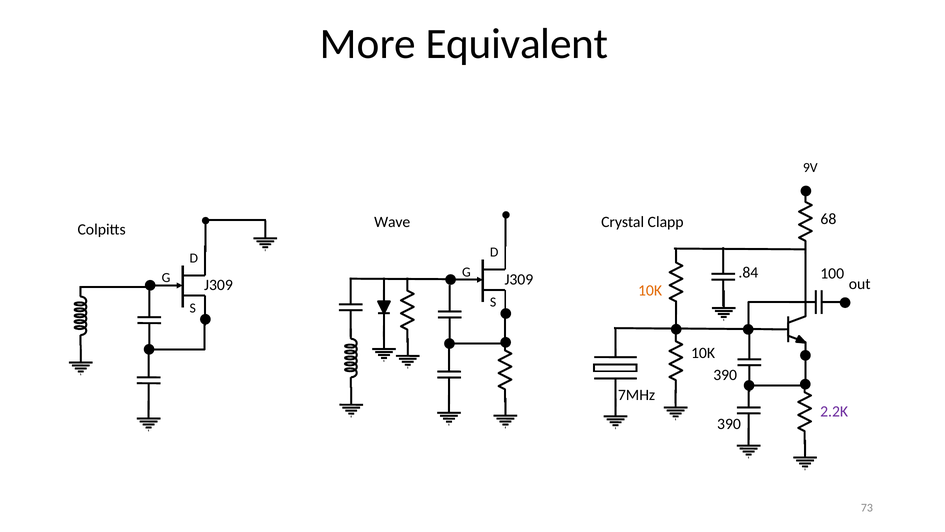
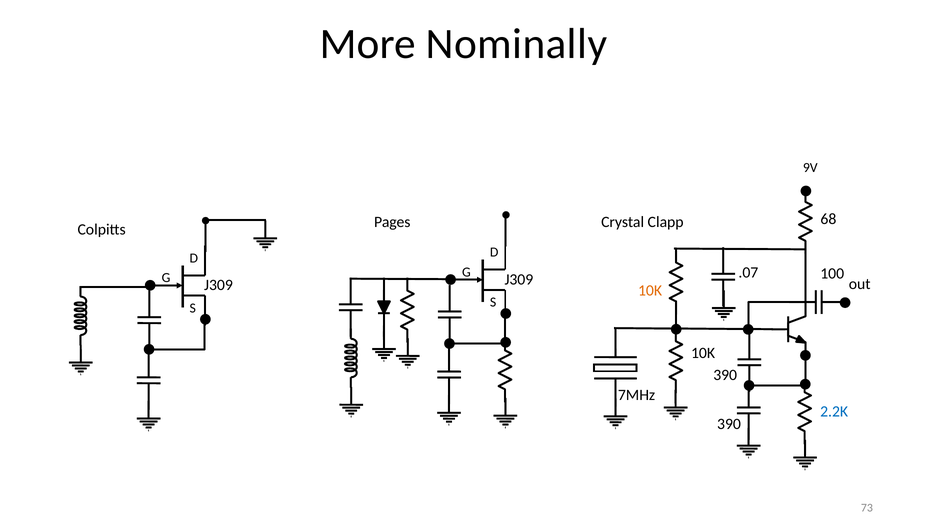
Equivalent: Equivalent -> Nominally
Wave: Wave -> Pages
.84: .84 -> .07
2.2K colour: purple -> blue
